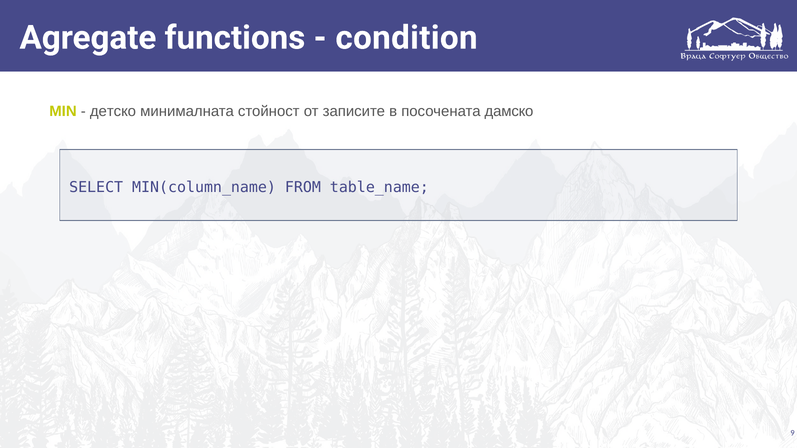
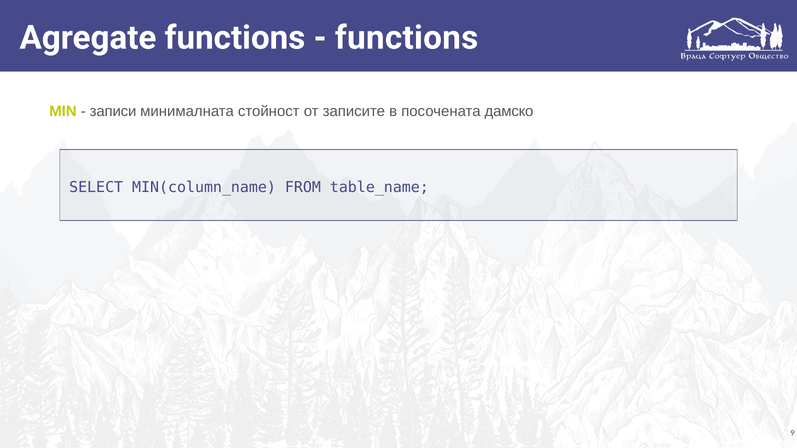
condition at (407, 38): condition -> functions
детско: детско -> записи
